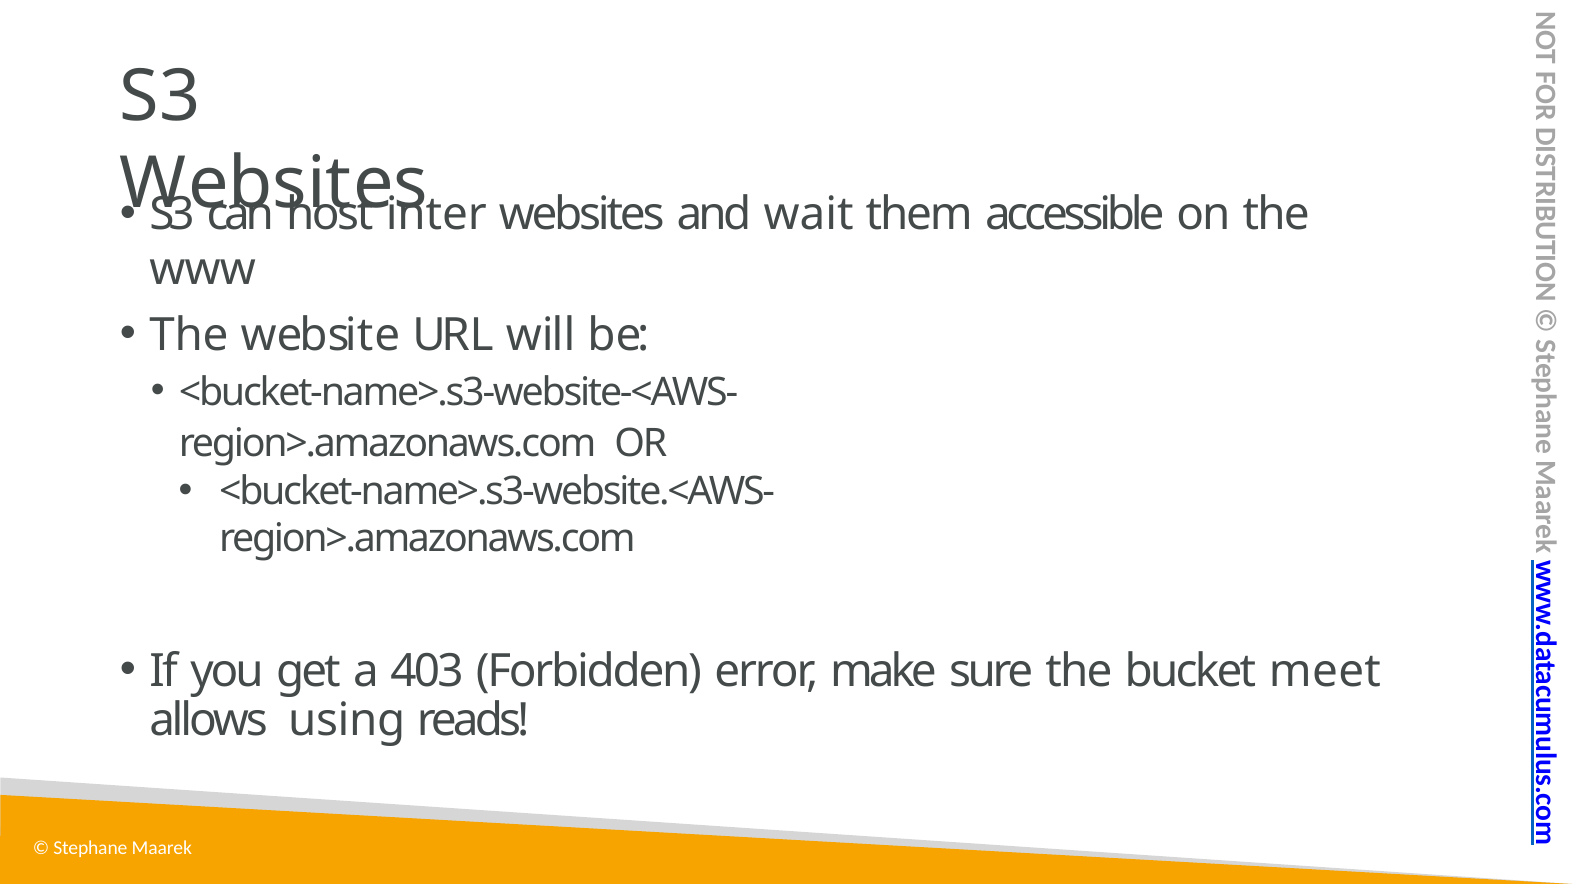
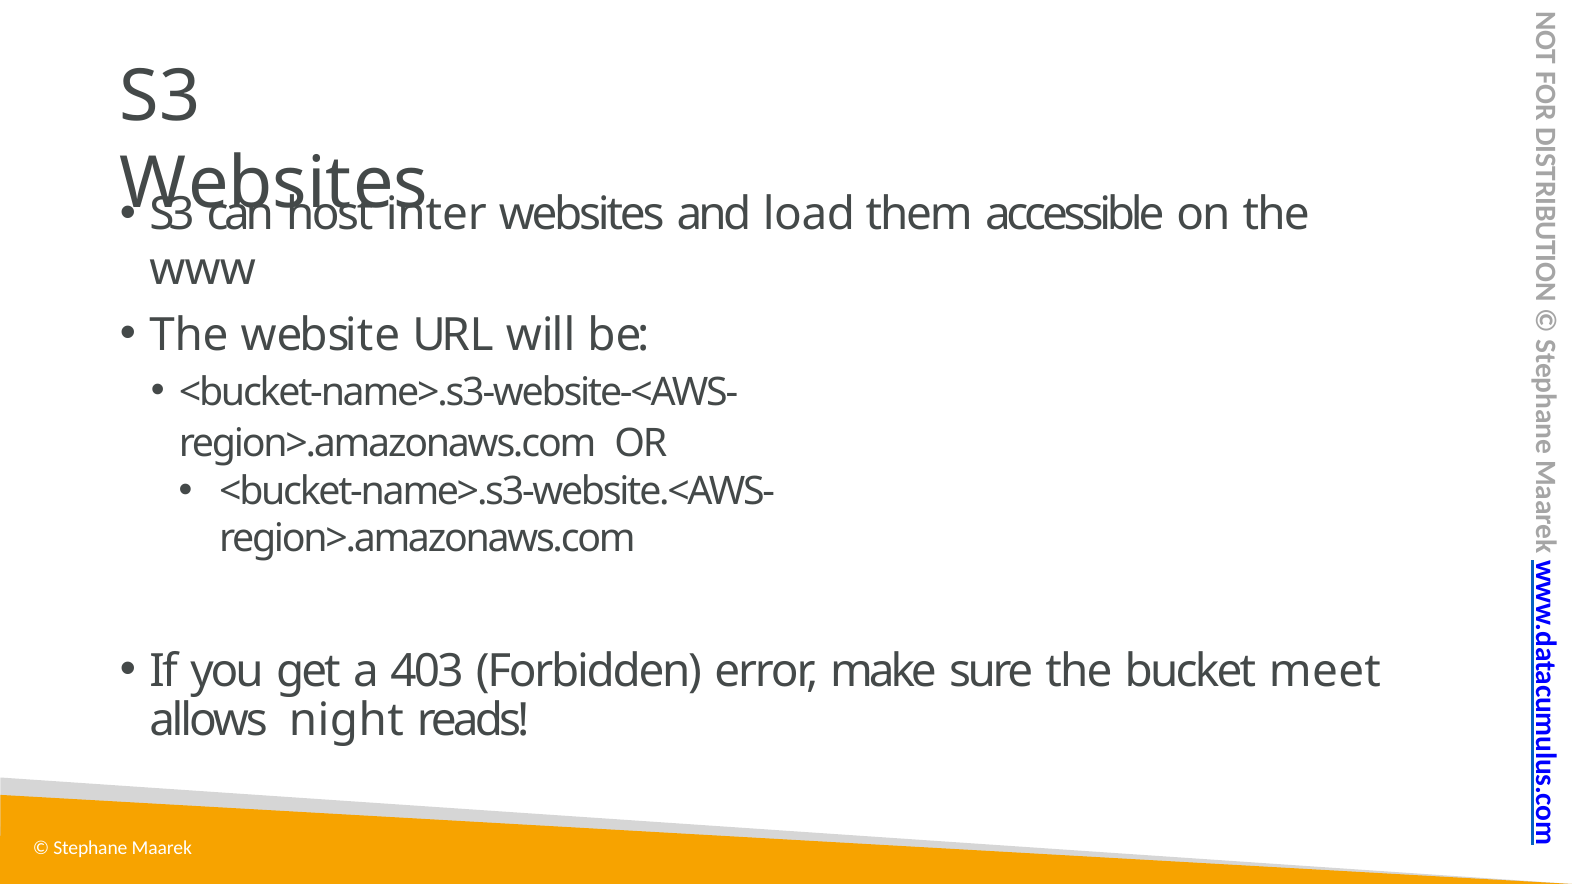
wait: wait -> load
using: using -> night
